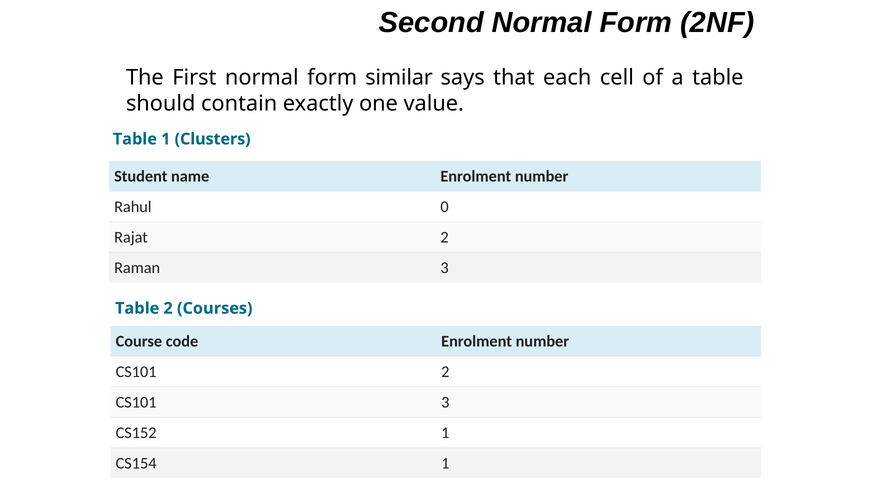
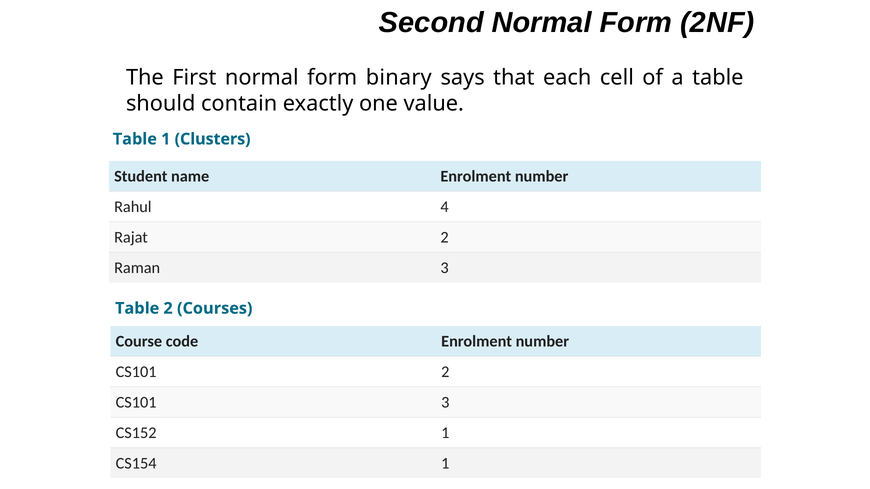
similar: similar -> binary
0: 0 -> 4
